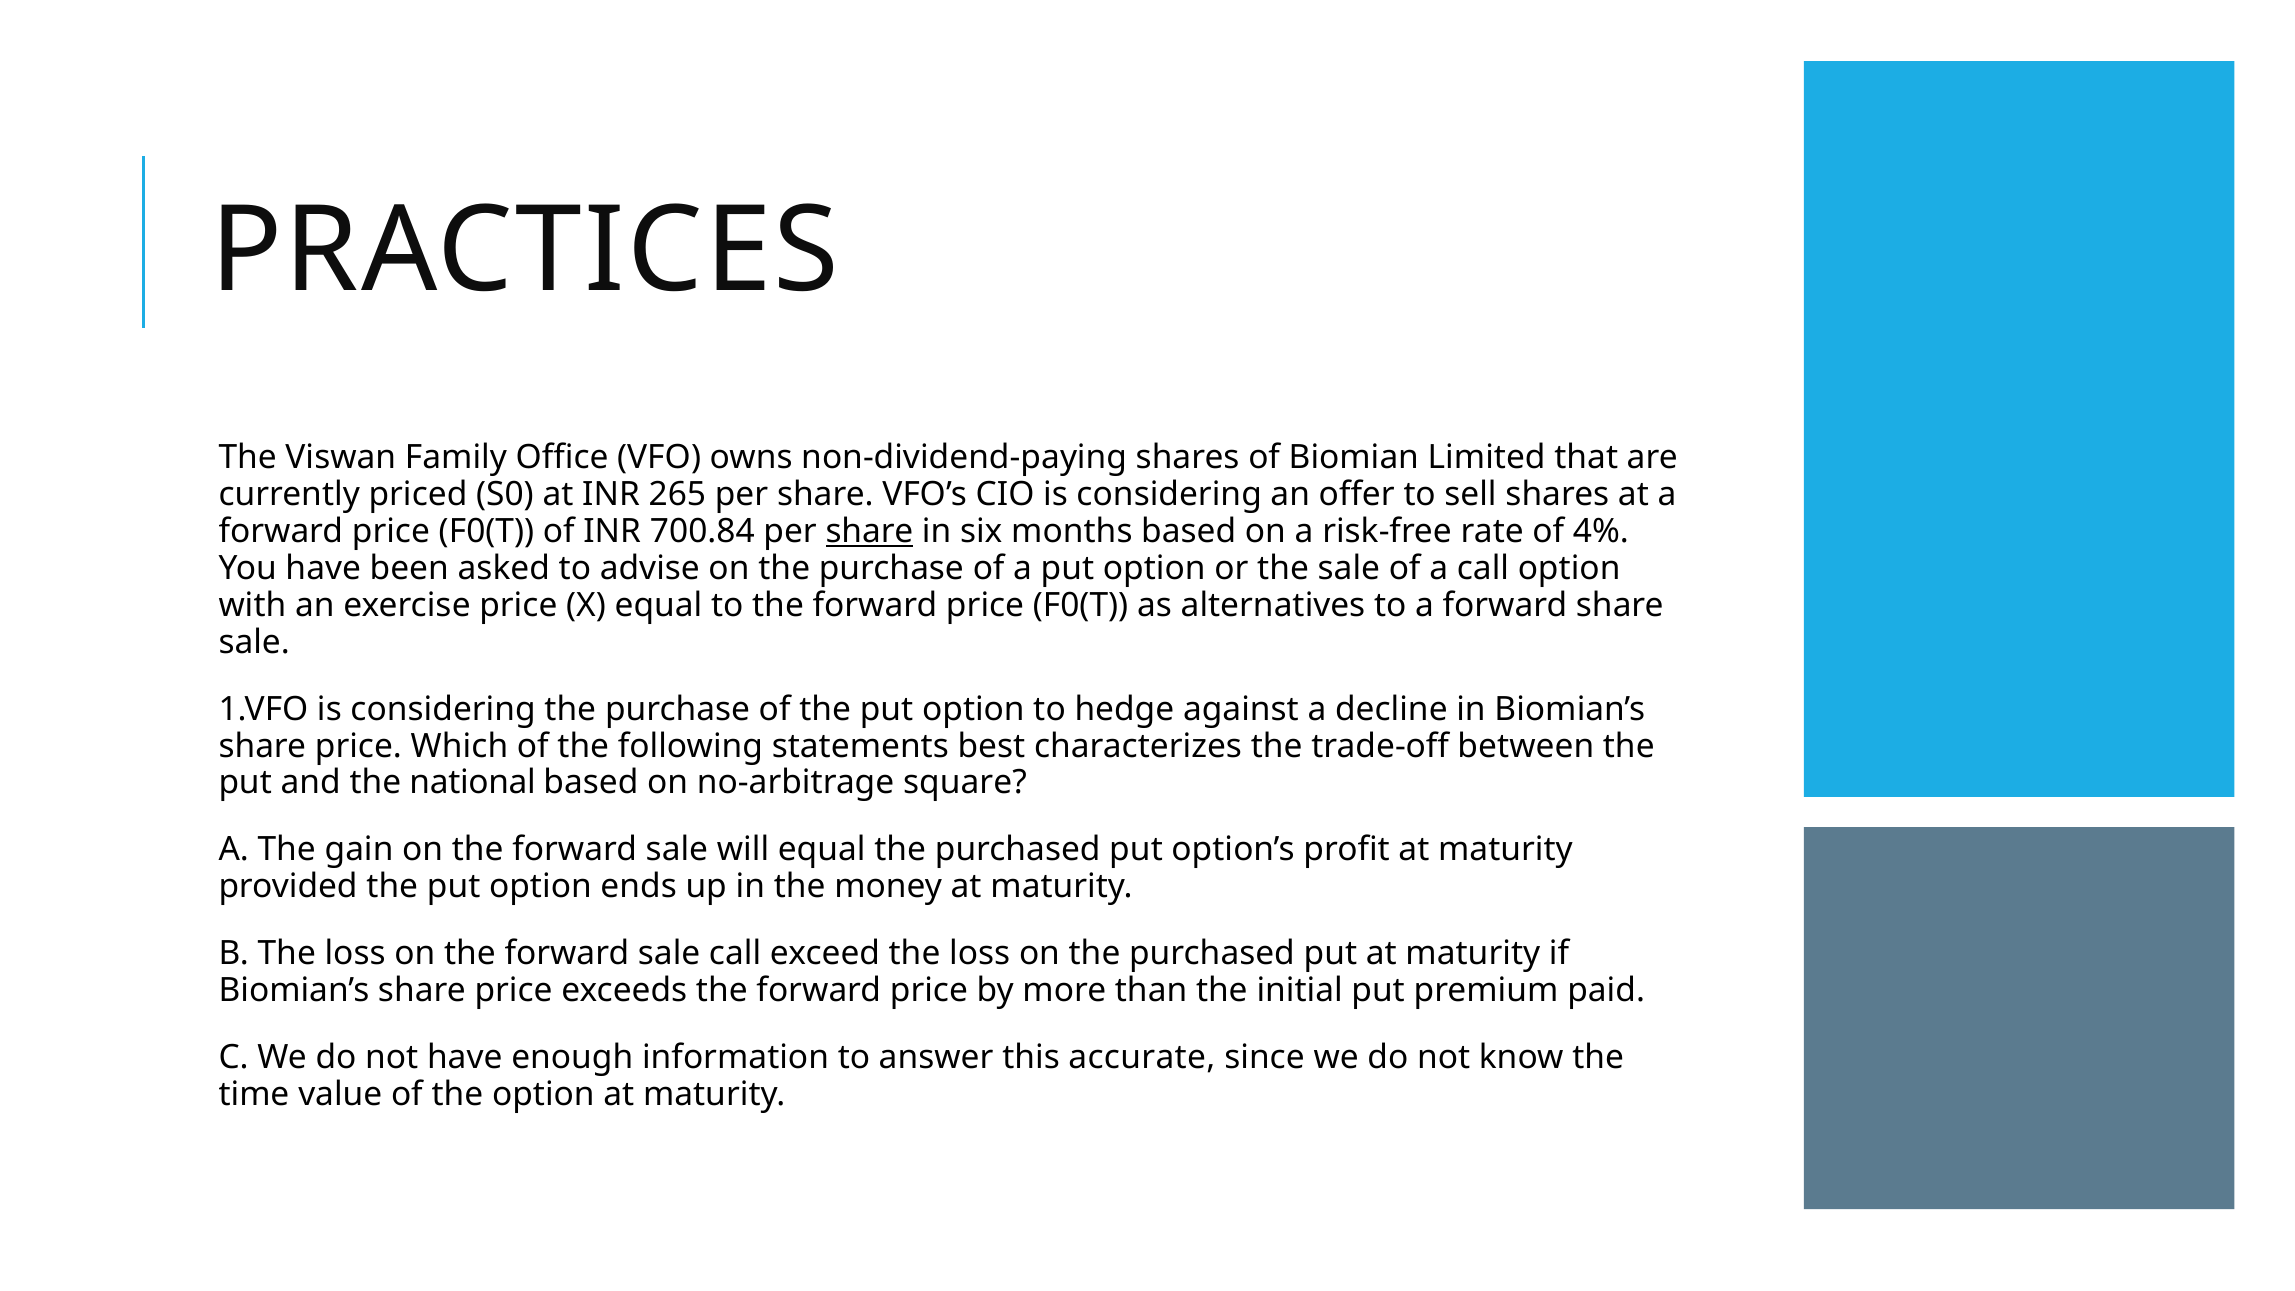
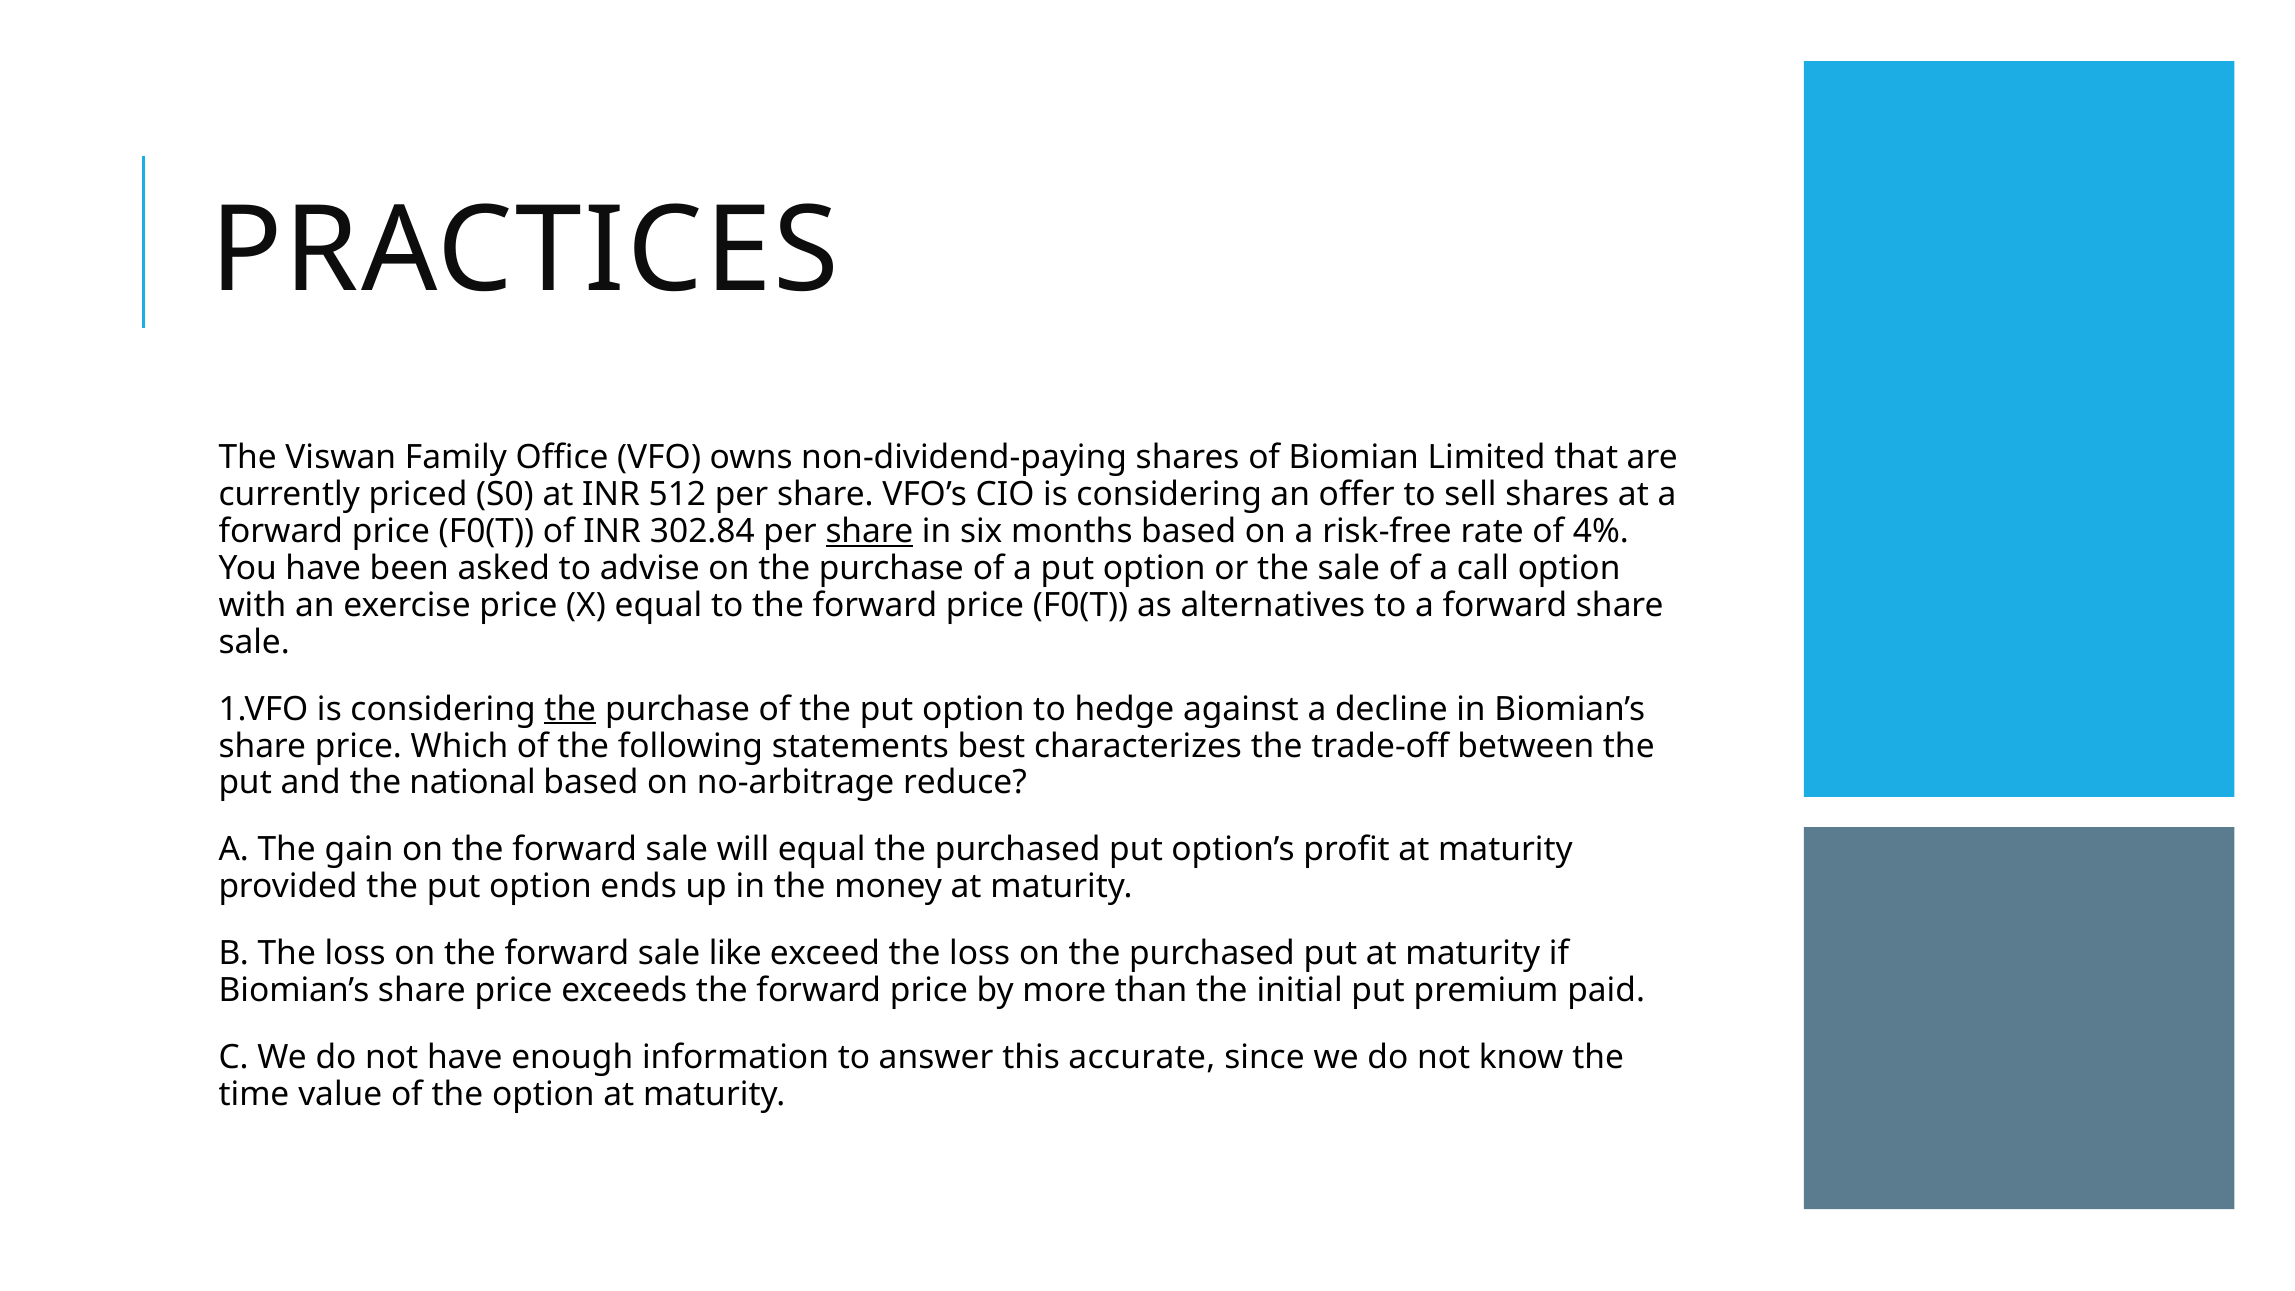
265: 265 -> 512
700.84: 700.84 -> 302.84
the at (570, 709) underline: none -> present
square: square -> reduce
sale call: call -> like
